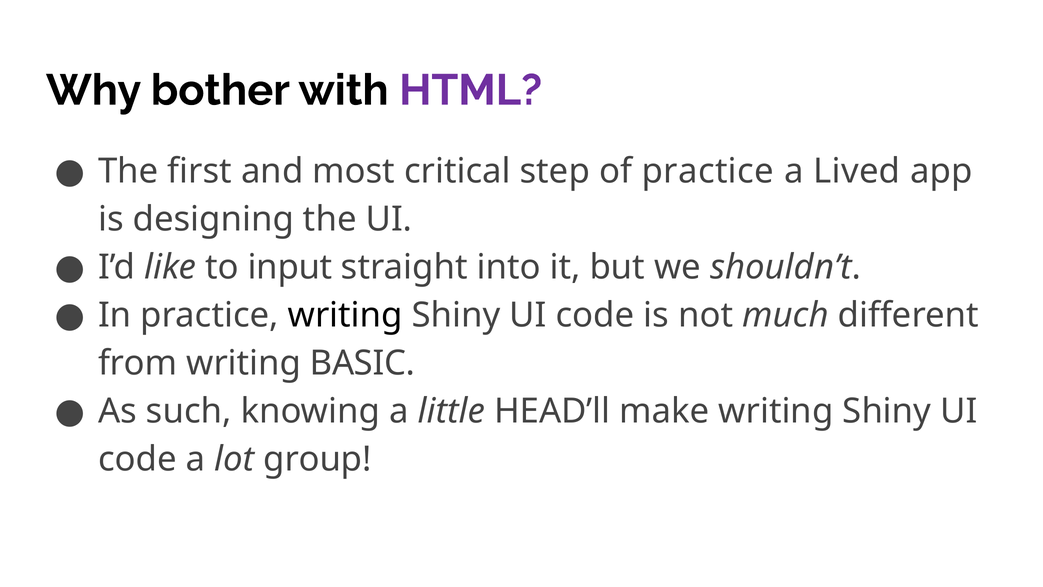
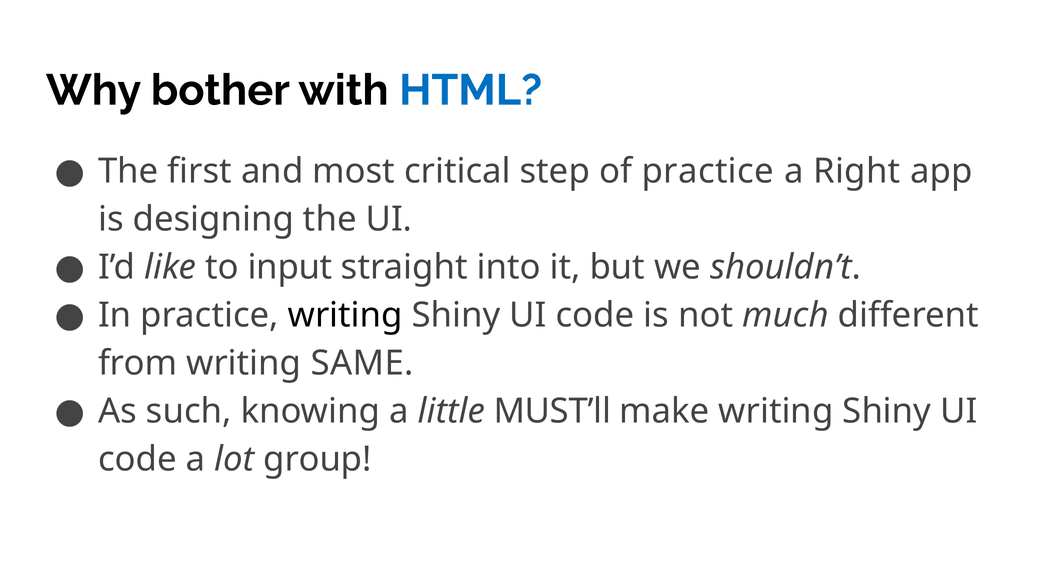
HTML colour: purple -> blue
Lived: Lived -> Right
BASIC: BASIC -> SAME
HEAD’ll: HEAD’ll -> MUST’ll
